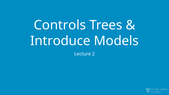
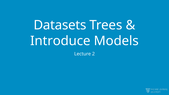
Controls: Controls -> Datasets
